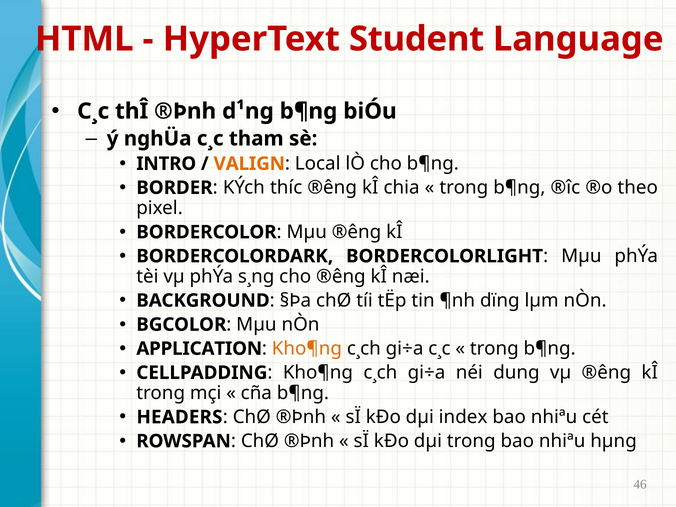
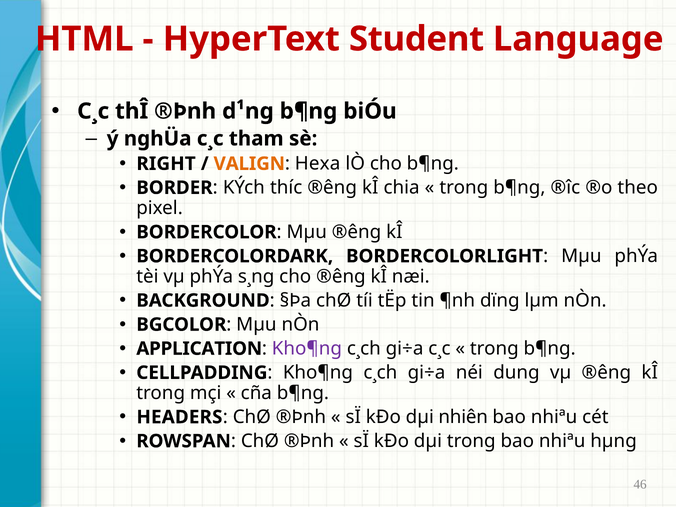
INTRO: INTRO -> RIGHT
Local: Local -> Hexa
Kho¶ng at (307, 349) colour: orange -> purple
index: index -> nhiên
